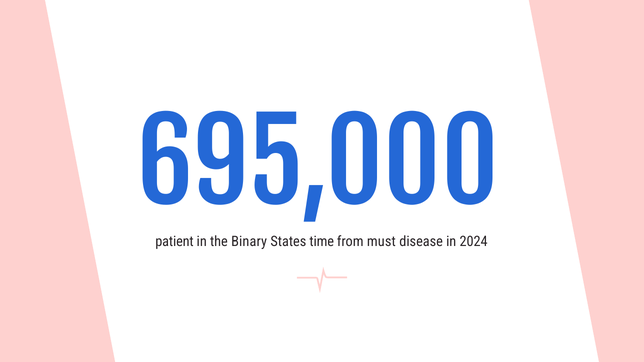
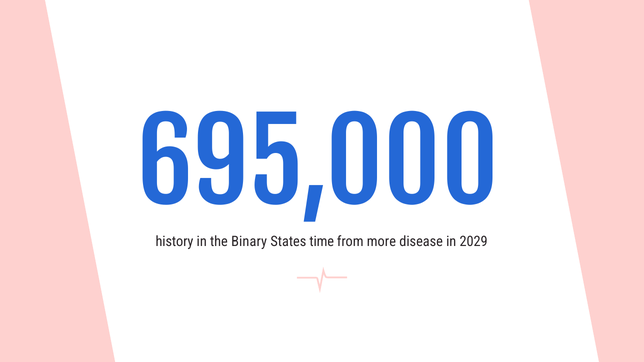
patient: patient -> history
must: must -> more
2024: 2024 -> 2029
